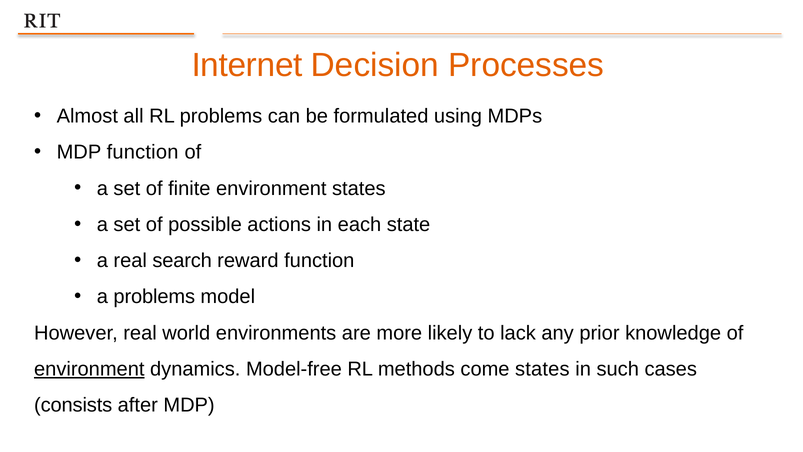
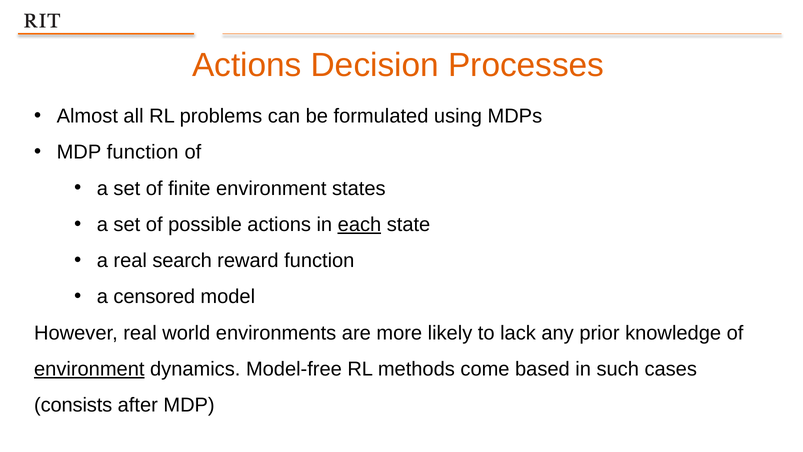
Internet at (247, 65): Internet -> Actions
each underline: none -> present
a problems: problems -> censored
come states: states -> based
